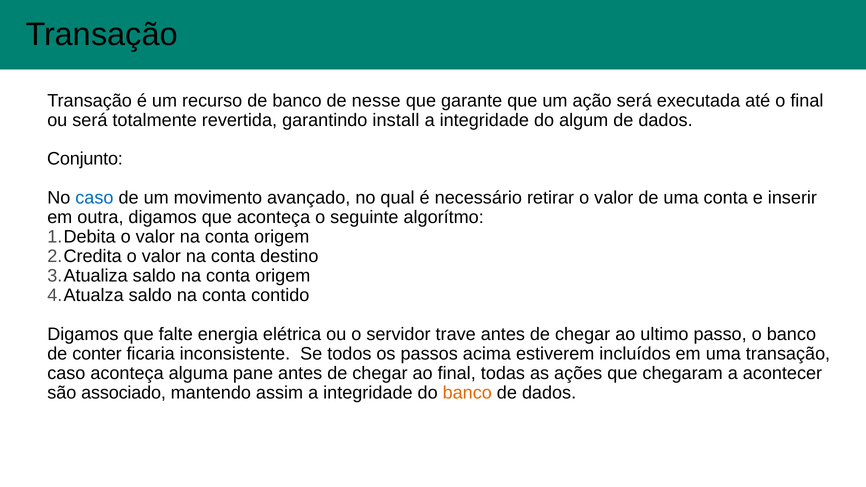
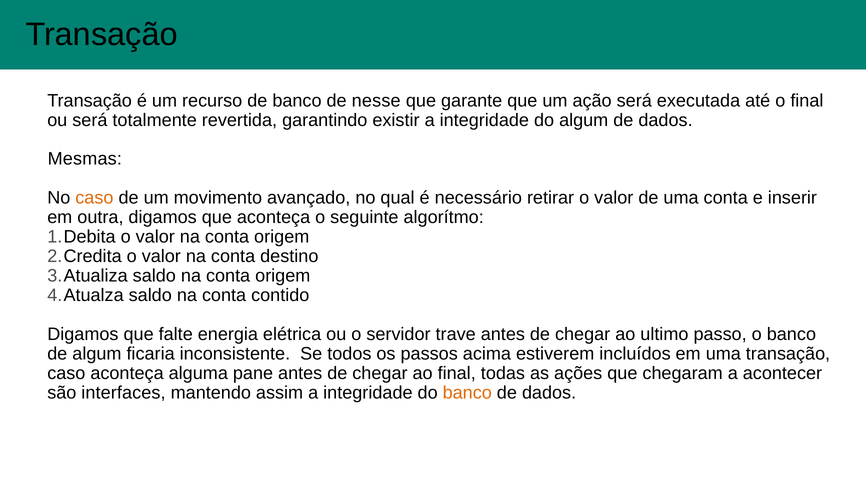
install: install -> existir
Conjunto: Conjunto -> Mesmas
caso at (94, 198) colour: blue -> orange
de conter: conter -> algum
associado: associado -> interfaces
